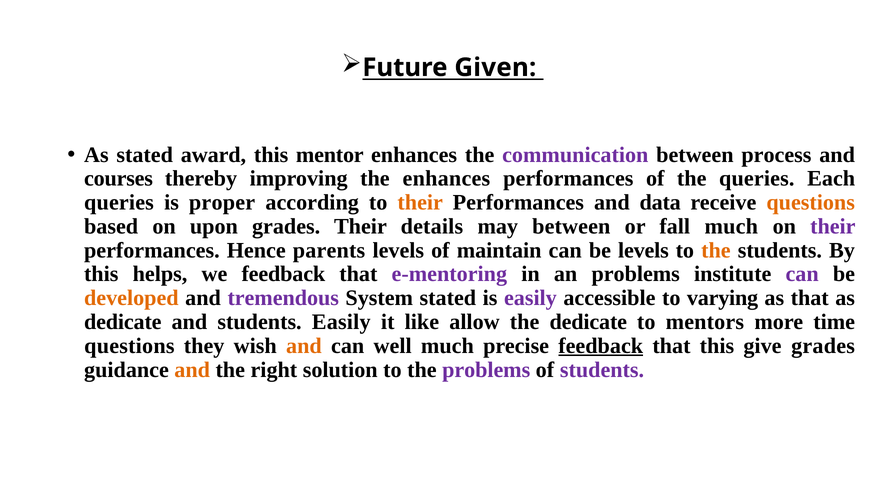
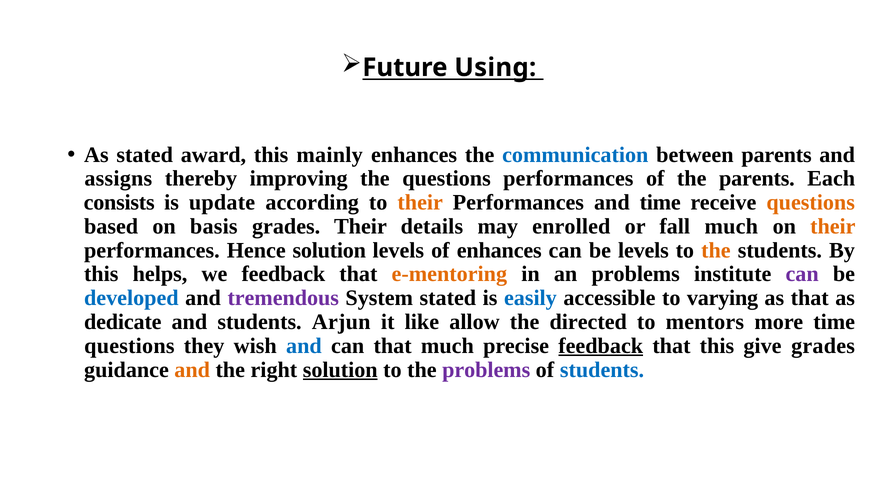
Given: Given -> Using
mentor: mentor -> mainly
communication colour: purple -> blue
between process: process -> parents
courses: courses -> assigns
the enhances: enhances -> questions
the queries: queries -> parents
queries at (119, 202): queries -> consists
proper: proper -> update
and data: data -> time
upon: upon -> basis
may between: between -> enrolled
their at (833, 226) colour: purple -> orange
Hence parents: parents -> solution
of maintain: maintain -> enhances
e-mentoring colour: purple -> orange
developed colour: orange -> blue
easily at (530, 298) colour: purple -> blue
students Easily: Easily -> Arjun
the dedicate: dedicate -> directed
and at (304, 346) colour: orange -> blue
can well: well -> that
solution at (340, 370) underline: none -> present
students at (602, 370) colour: purple -> blue
